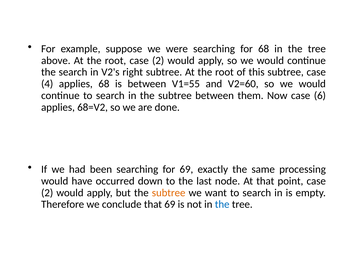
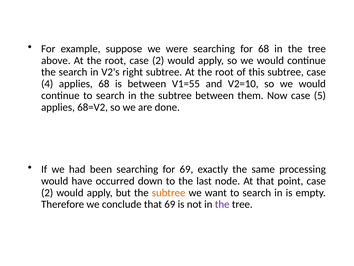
V2=60: V2=60 -> V2=10
6: 6 -> 5
the at (222, 204) colour: blue -> purple
